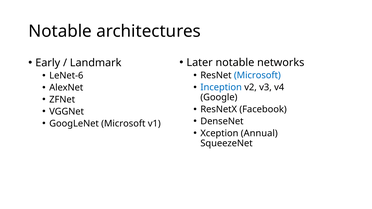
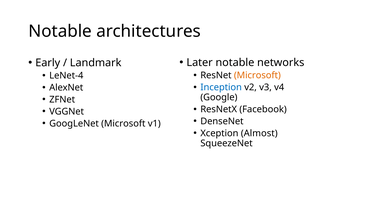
Microsoft at (257, 75) colour: blue -> orange
LeNet-6: LeNet-6 -> LeNet-4
Annual: Annual -> Almost
